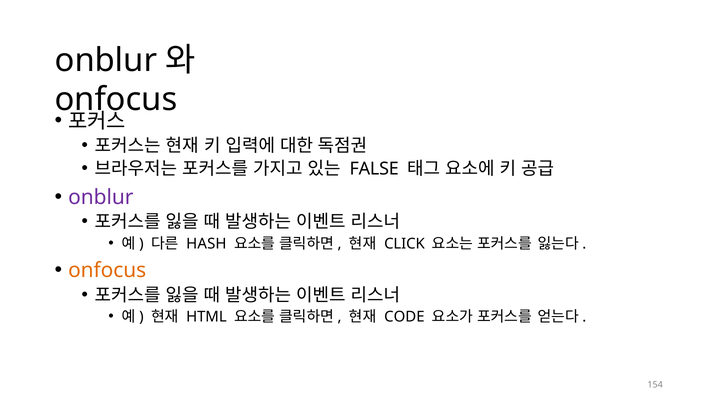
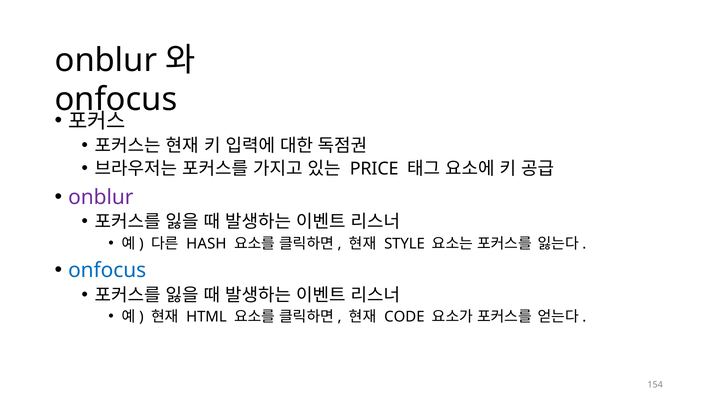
FALSE: FALSE -> PRICE
CLICK: CLICK -> STYLE
onfocus at (107, 271) colour: orange -> blue
